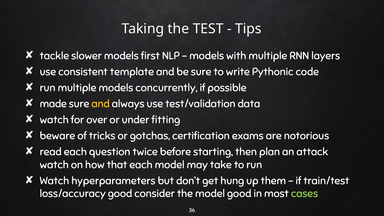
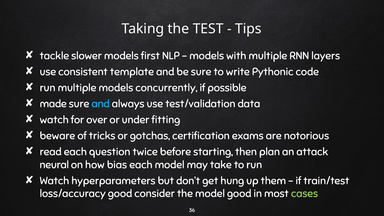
and at (101, 104) colour: yellow -> light blue
watch at (54, 165): watch -> neural
that: that -> bias
